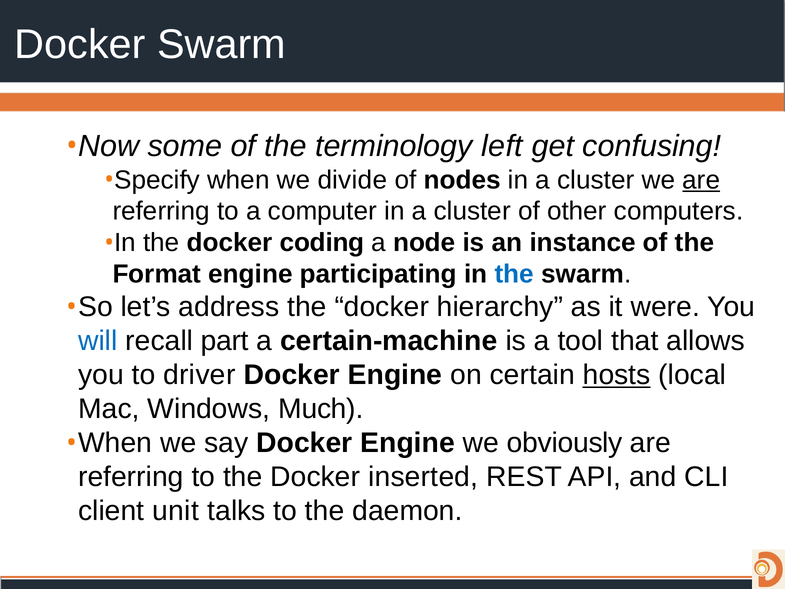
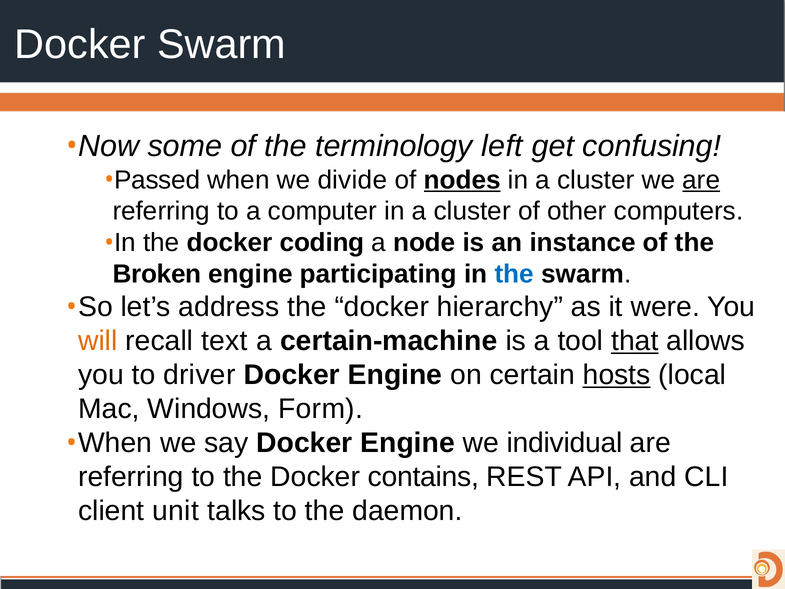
Specify: Specify -> Passed
nodes underline: none -> present
Format: Format -> Broken
will colour: blue -> orange
part: part -> text
that underline: none -> present
Much: Much -> Form
obviously: obviously -> individual
inserted: inserted -> contains
